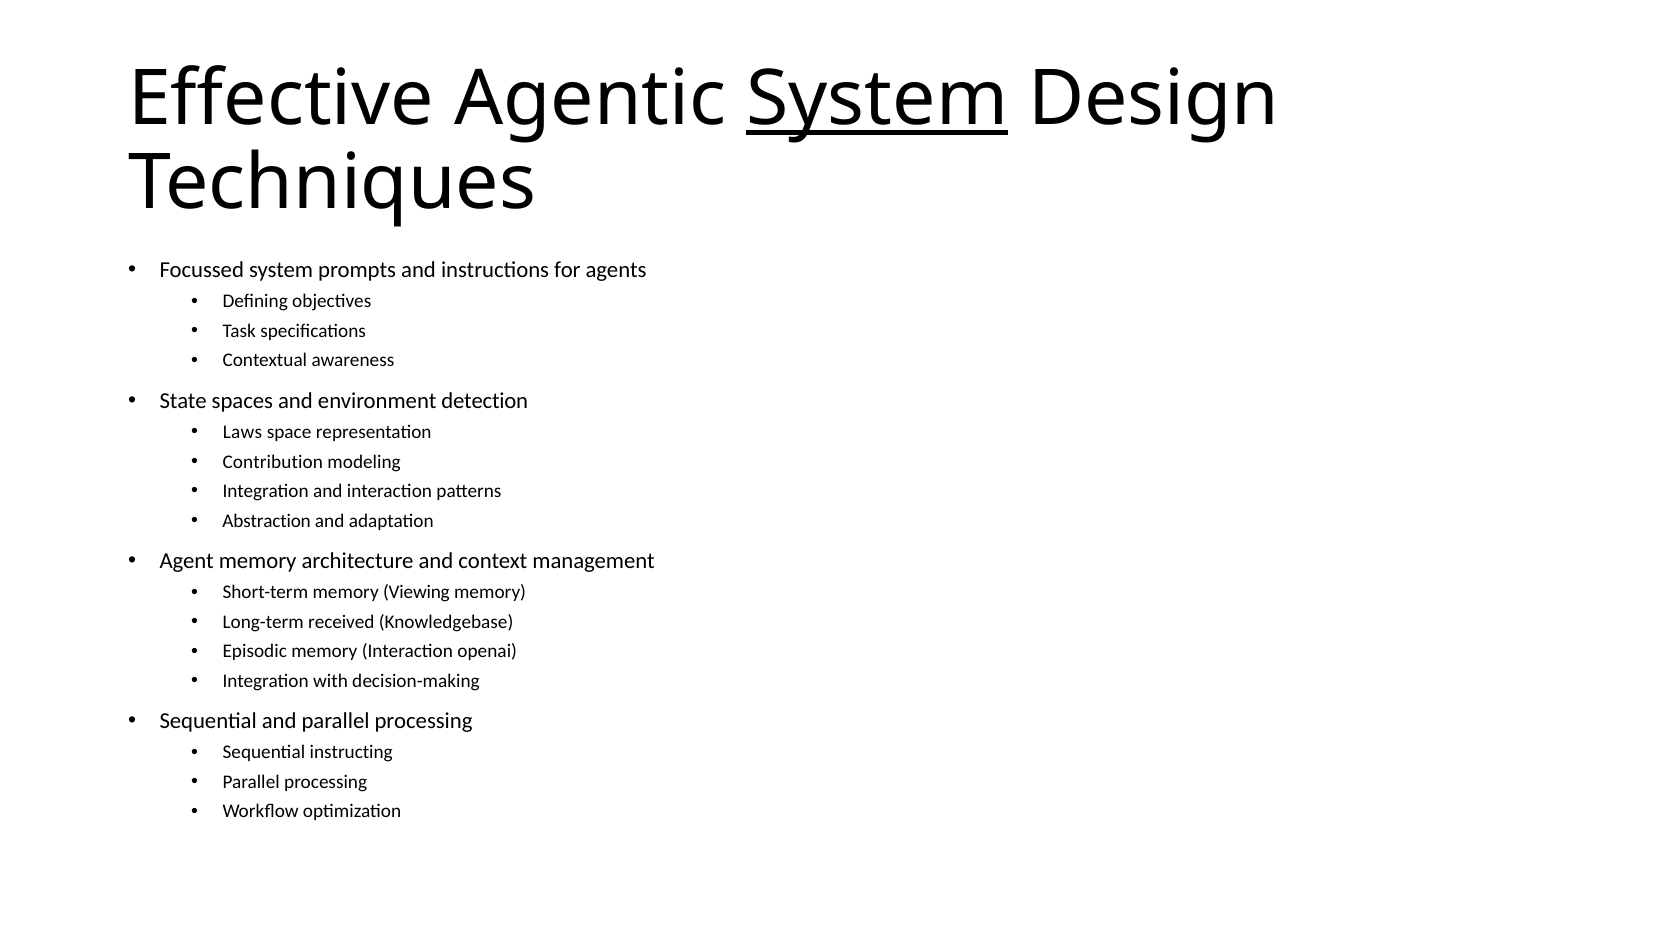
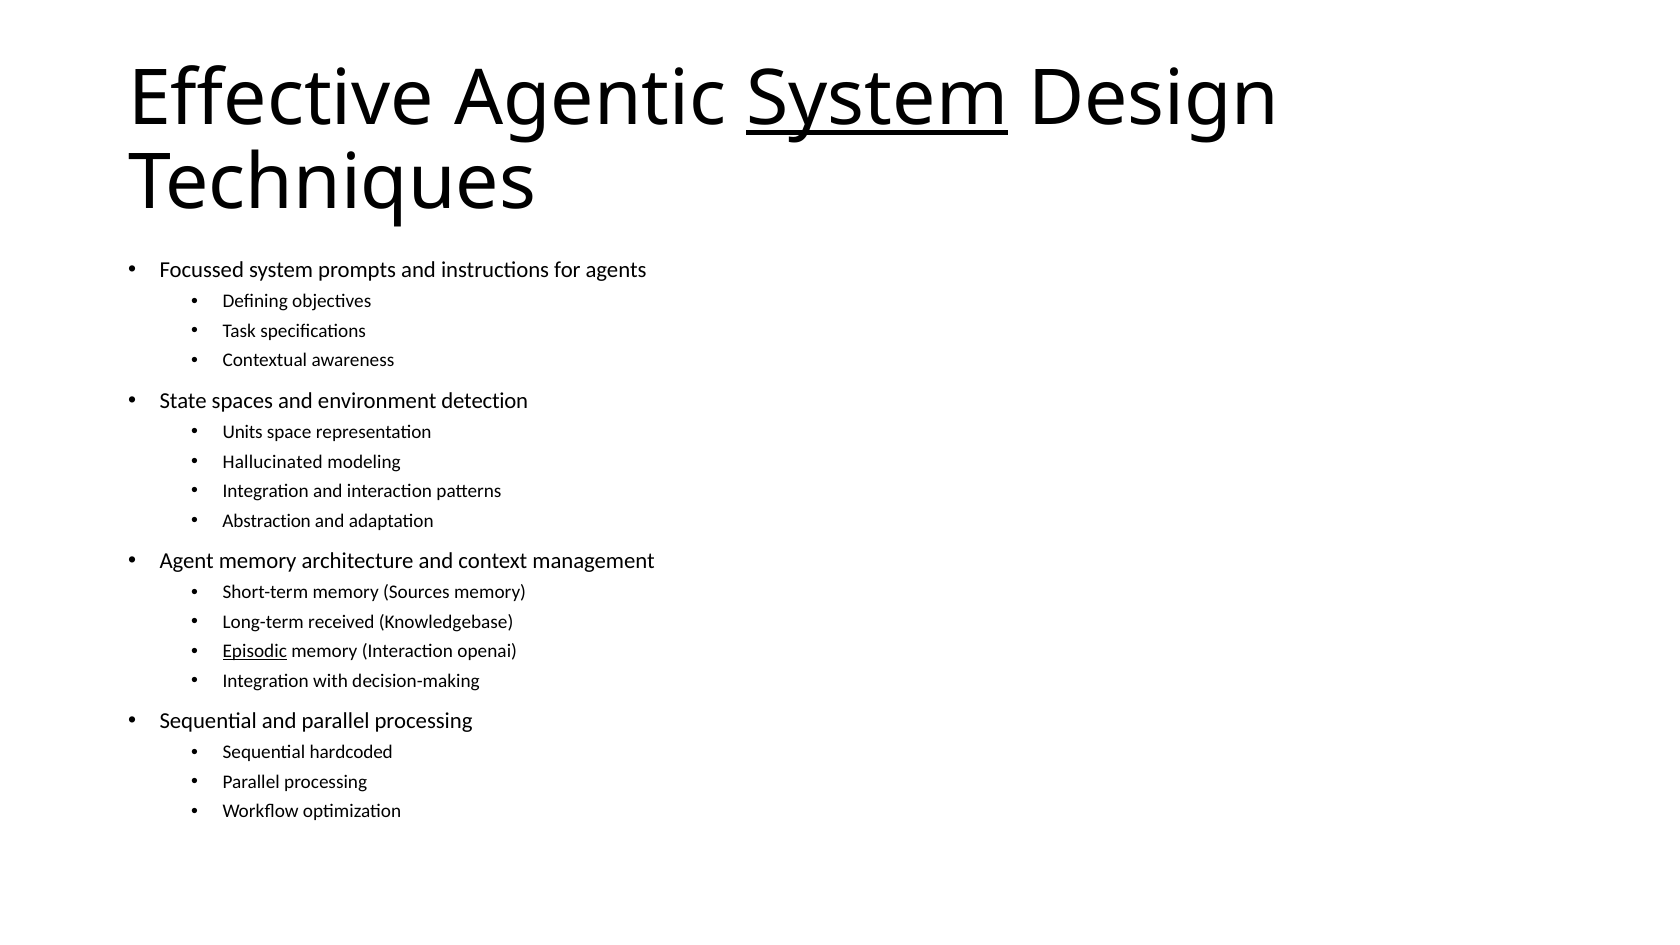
Laws: Laws -> Units
Contribution: Contribution -> Hallucinated
Viewing: Viewing -> Sources
Episodic underline: none -> present
instructing: instructing -> hardcoded
